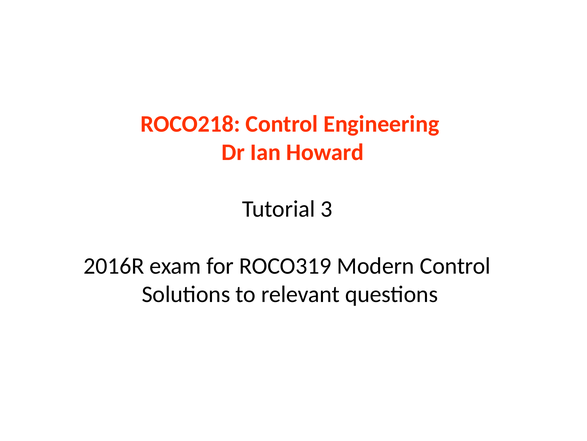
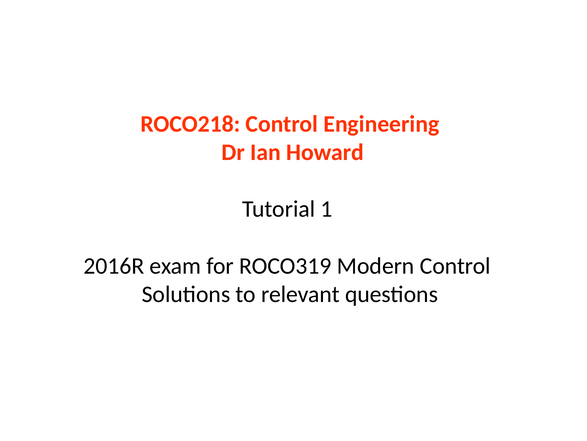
3: 3 -> 1
